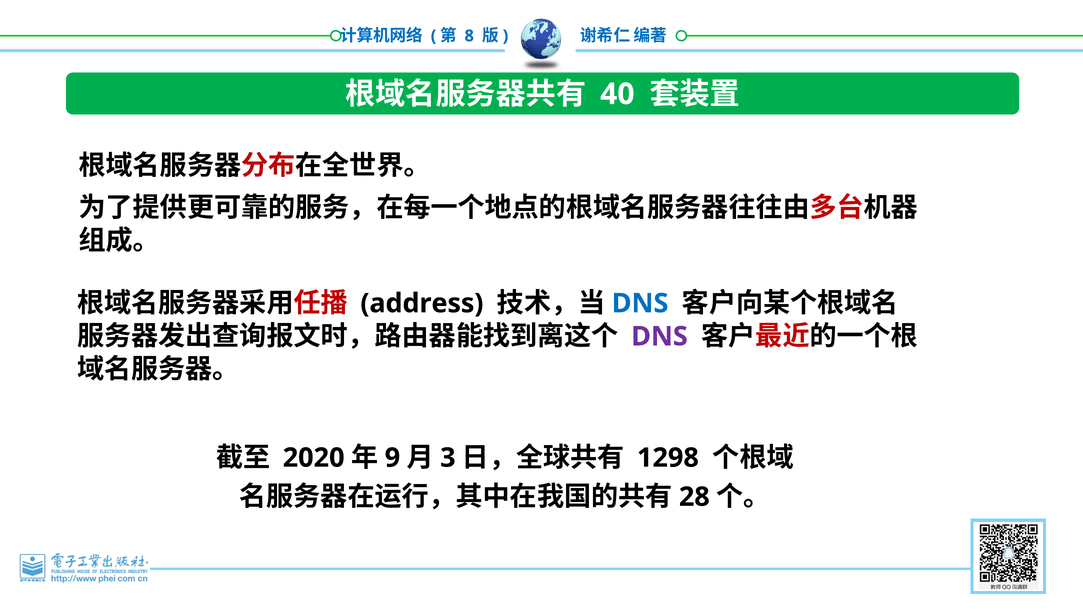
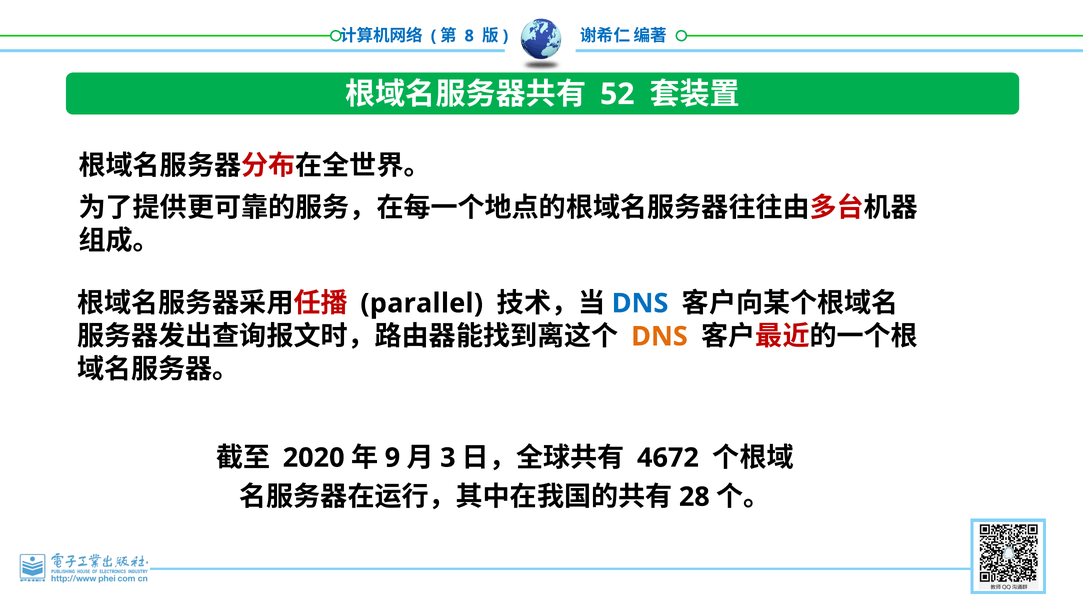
40: 40 -> 52
address: address -> parallel
DNS at (659, 337) colour: purple -> orange
1298: 1298 -> 4672
